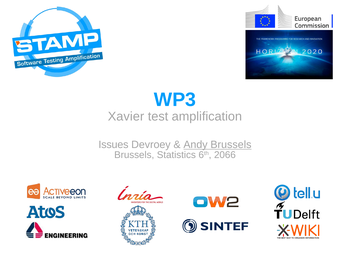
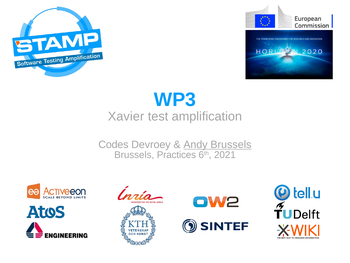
Issues: Issues -> Codes
Statistics: Statistics -> Practices
2066: 2066 -> 2021
